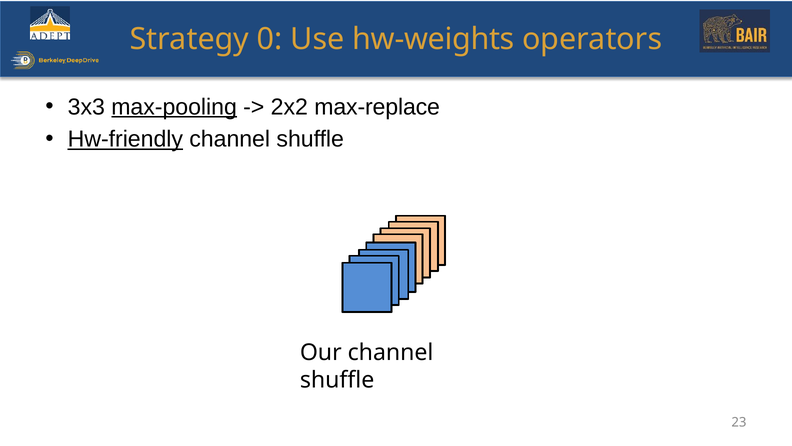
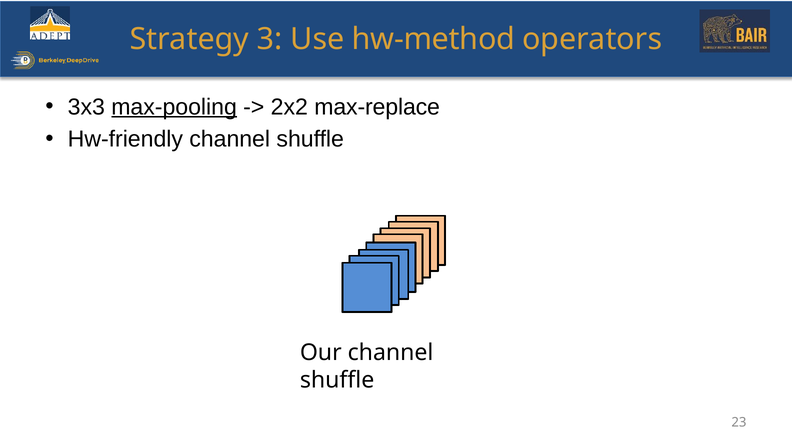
0: 0 -> 3
hw-weights: hw-weights -> hw-method
Hw-friendly underline: present -> none
